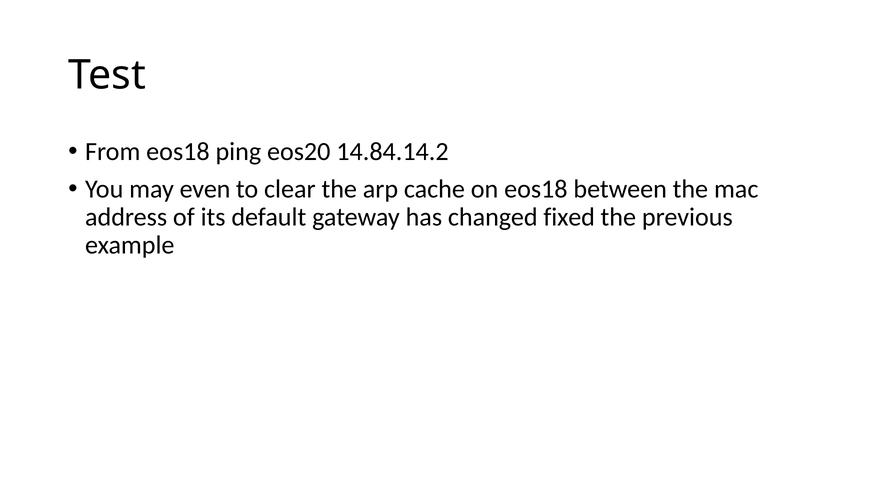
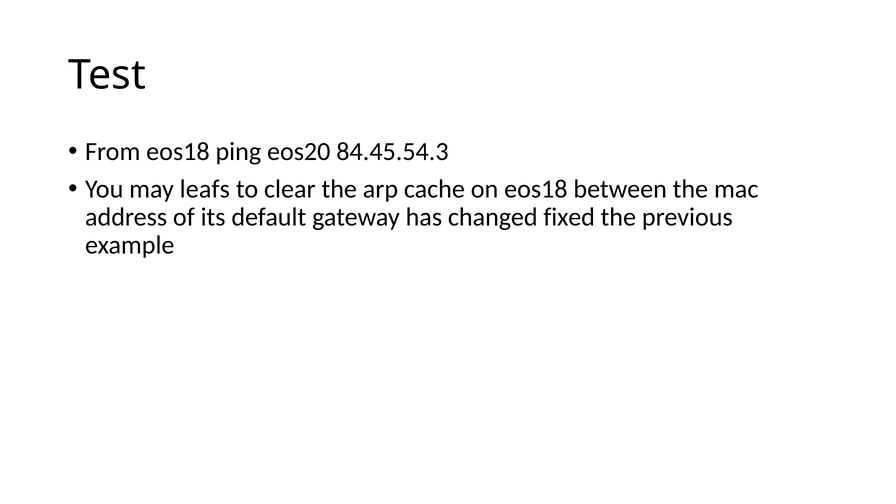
14.84.14.2: 14.84.14.2 -> 84.45.54.3
even: even -> leafs
